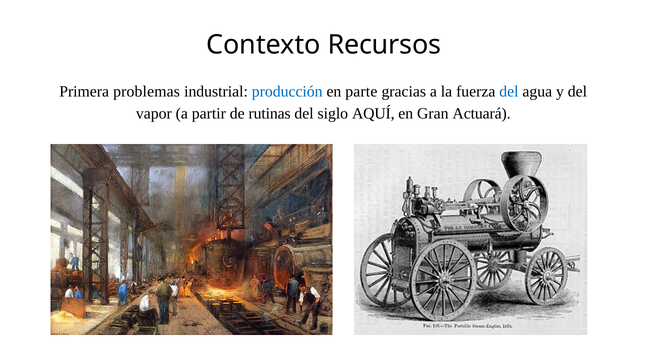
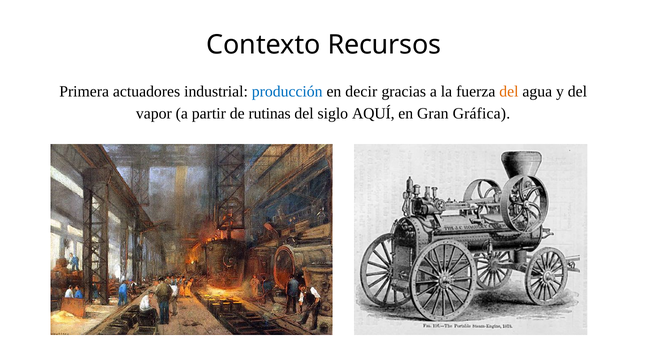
problemas: problemas -> actuadores
parte: parte -> decir
del at (509, 92) colour: blue -> orange
Actuará: Actuará -> Gráfica
